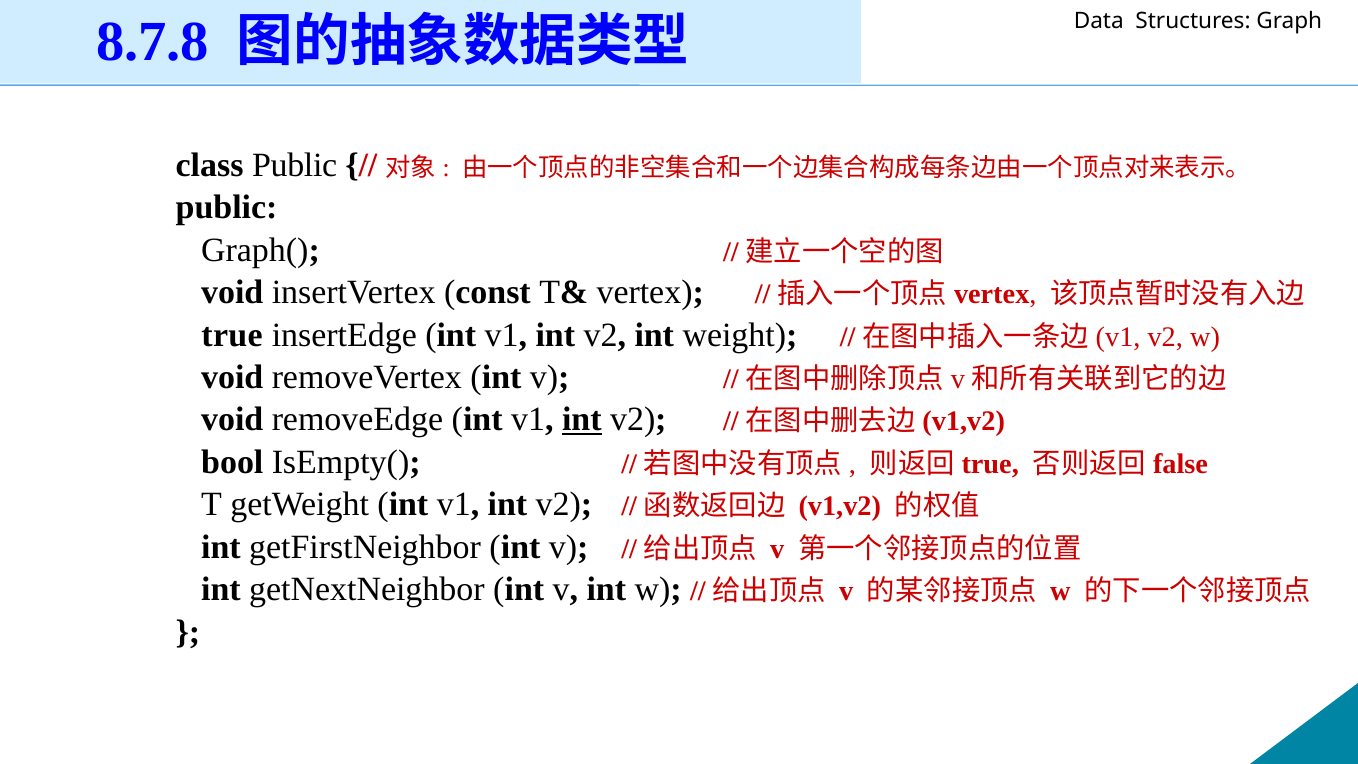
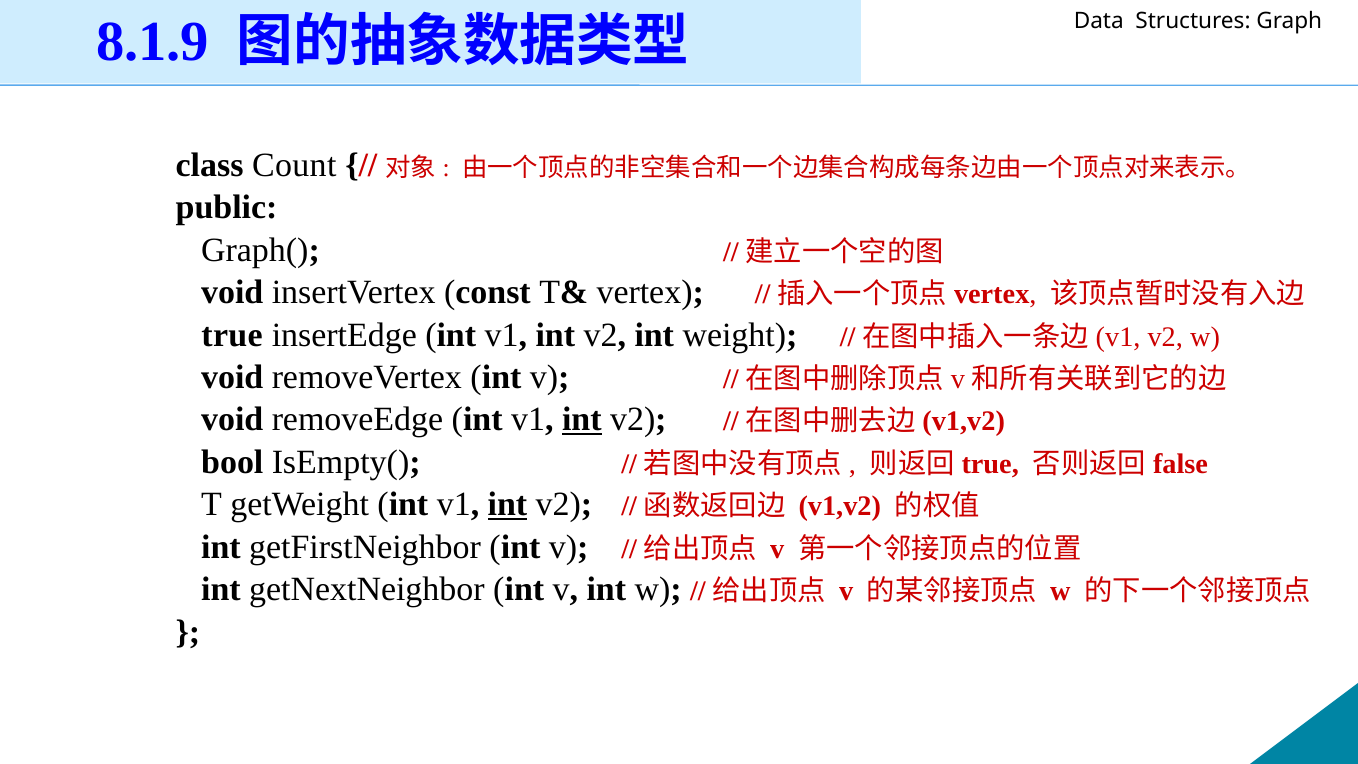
8.7.8: 8.7.8 -> 8.1.9
class Public: Public -> Count
int at (507, 504) underline: none -> present
